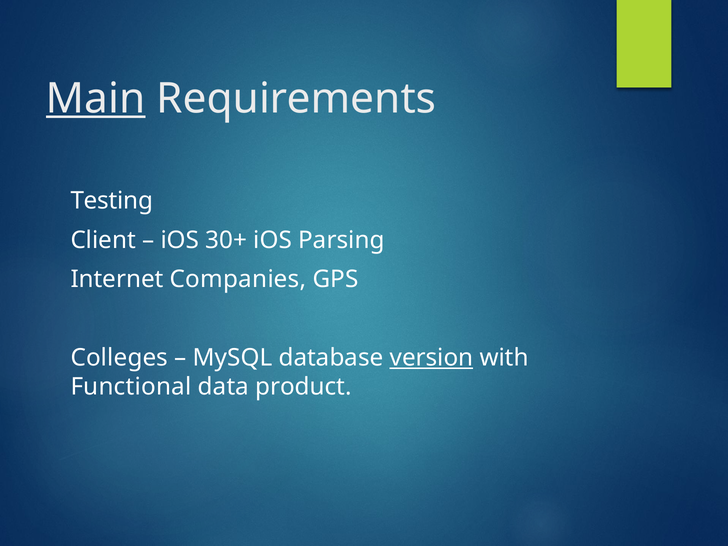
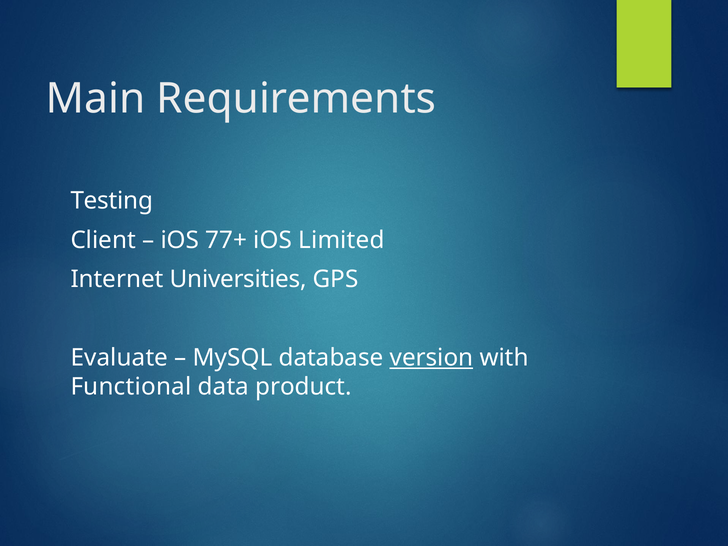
Main underline: present -> none
30+: 30+ -> 77+
Parsing: Parsing -> Limited
Companies: Companies -> Universities
Colleges: Colleges -> Evaluate
